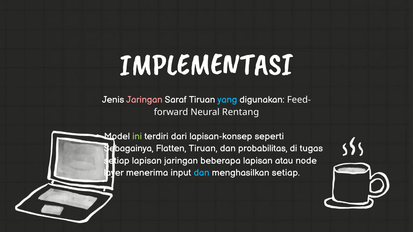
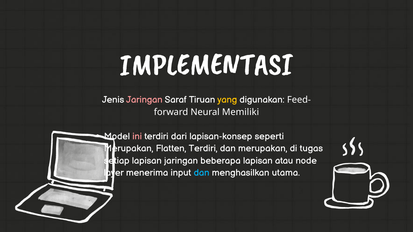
yang colour: light blue -> yellow
Rentang: Rentang -> Memiliki
ini colour: light green -> pink
Sebagainya at (129, 149): Sebagainya -> Merupakan
Flatten Tiruan: Tiruan -> Terdiri
dan probabilitas: probabilitas -> merupakan
menghasilkan setiap: setiap -> utama
